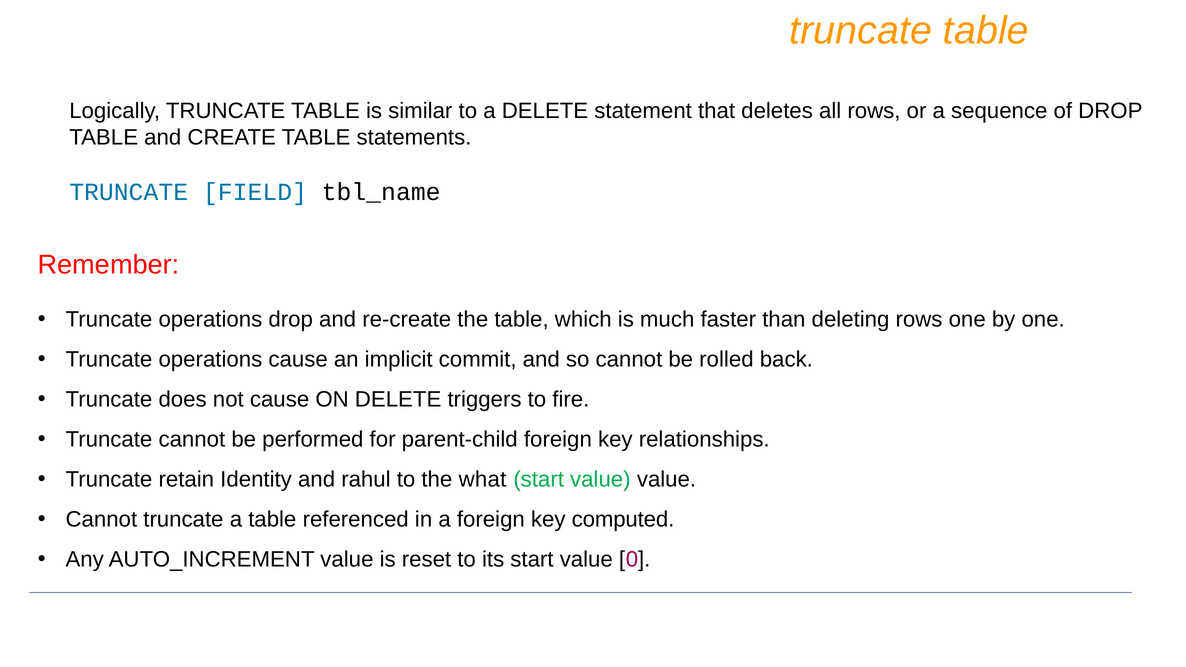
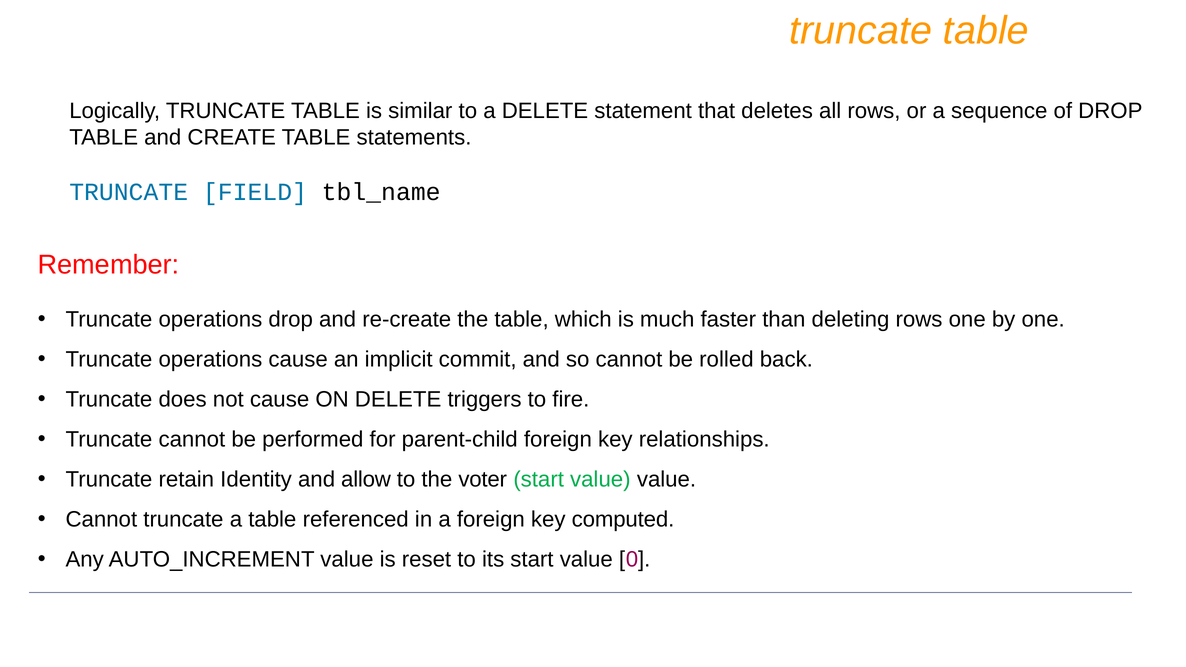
rahul: rahul -> allow
what: what -> voter
